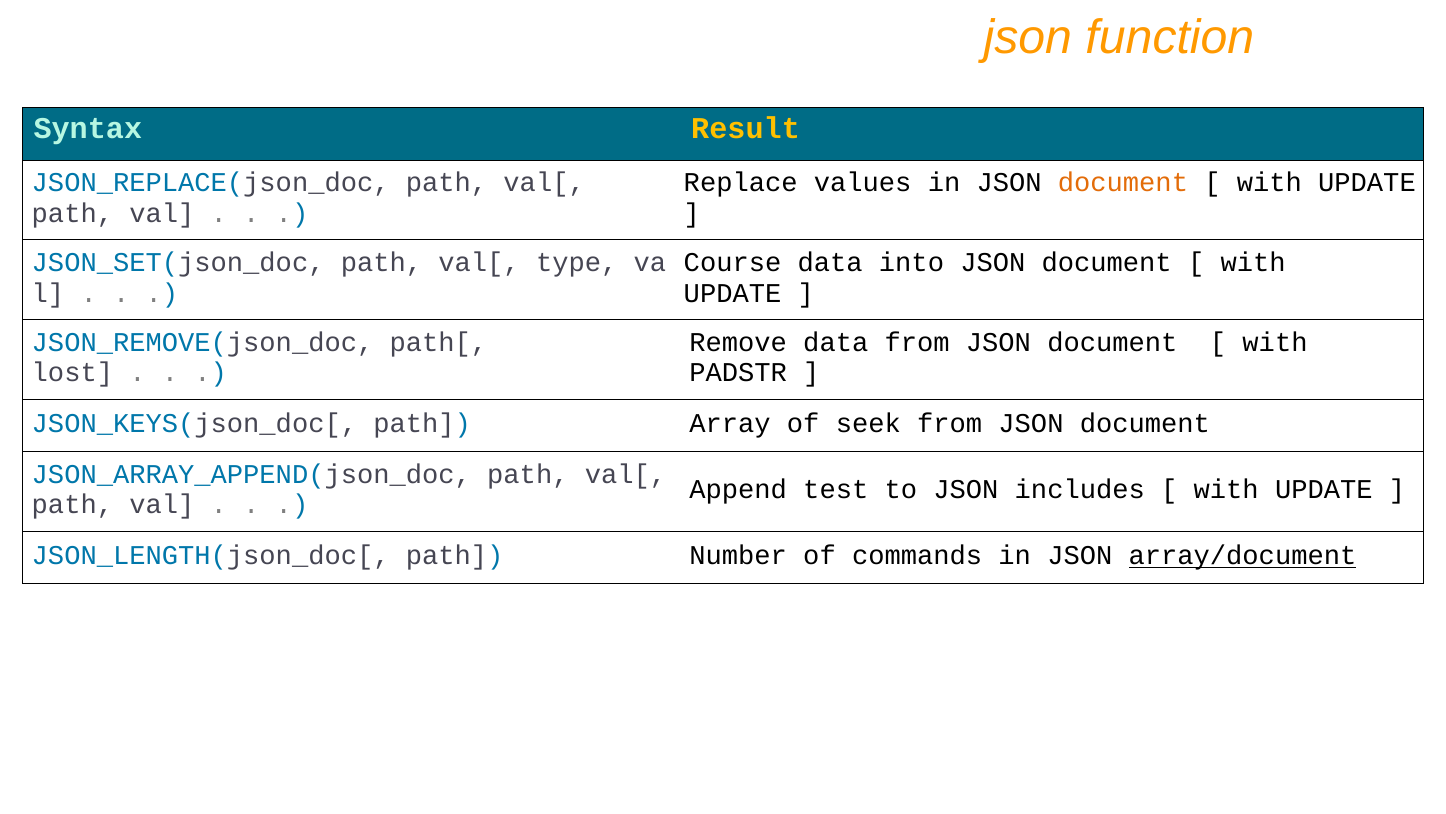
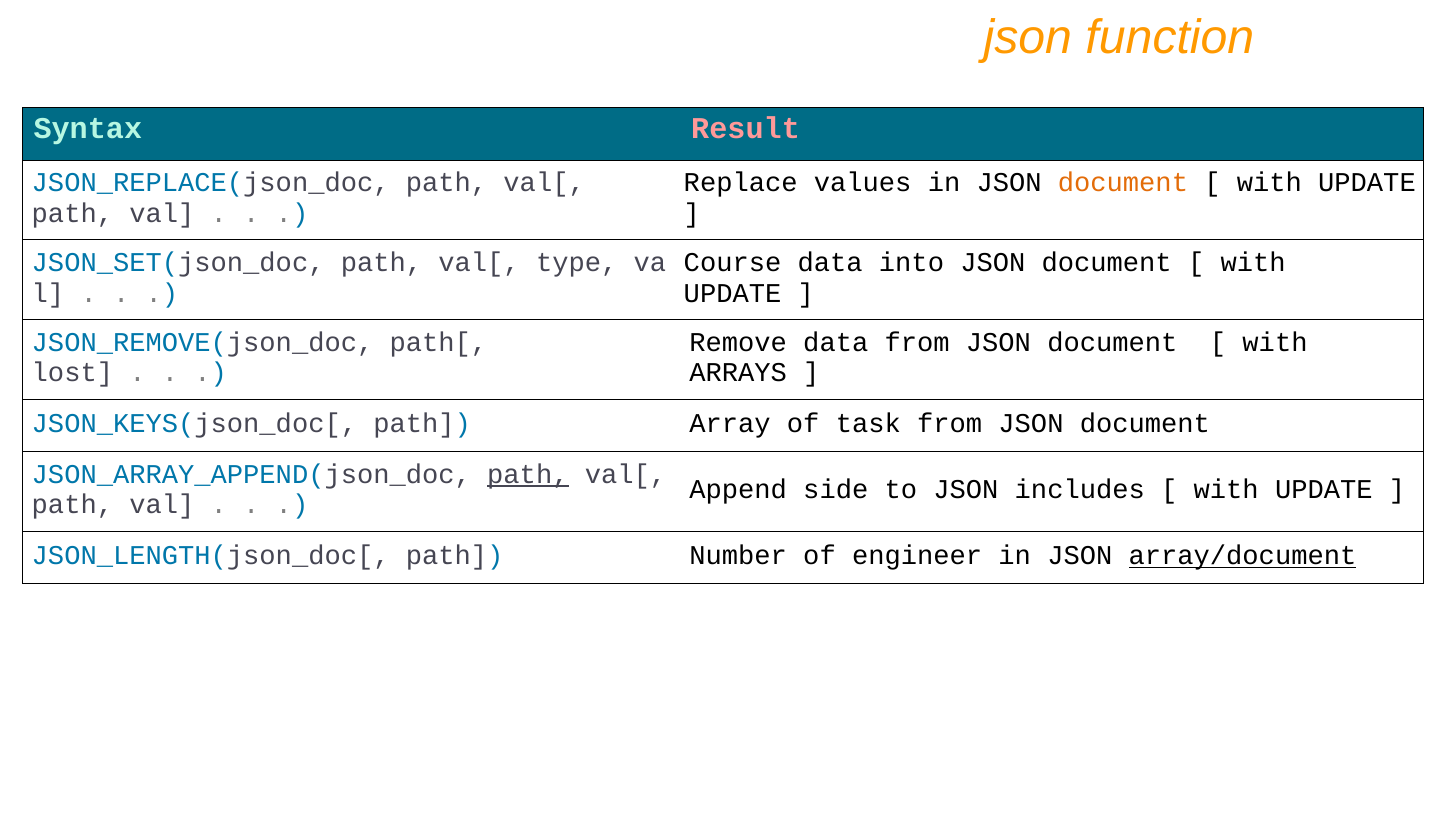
Result colour: yellow -> pink
PADSTR: PADSTR -> ARRAYS
seek: seek -> task
path at (528, 474) underline: none -> present
test: test -> side
commands: commands -> engineer
